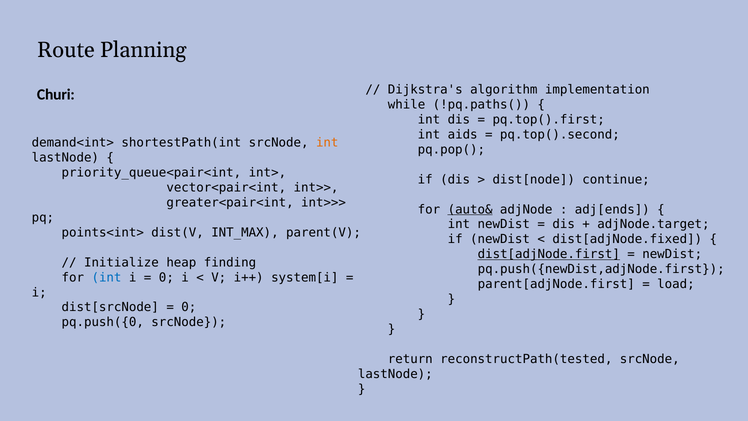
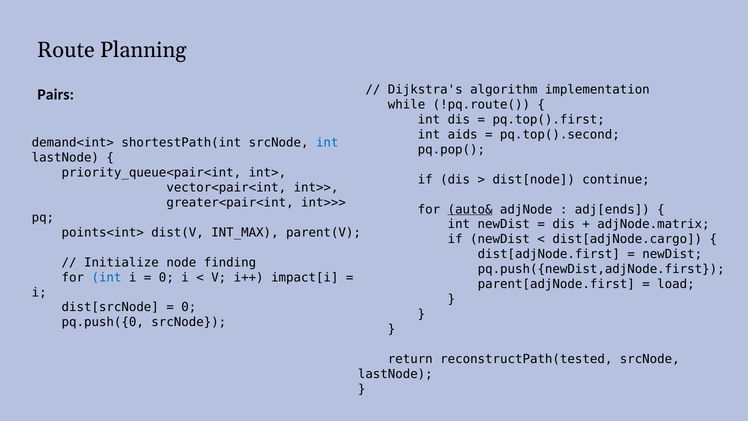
Churi: Churi -> Pairs
!pq.paths(: !pq.paths( -> !pq.route(
int at (327, 143) colour: orange -> blue
adjNode.target: adjNode.target -> adjNode.matrix
dist[adjNode.fixed: dist[adjNode.fixed -> dist[adjNode.cargo
dist[adjNode.first underline: present -> none
heap: heap -> node
system[i: system[i -> impact[i
